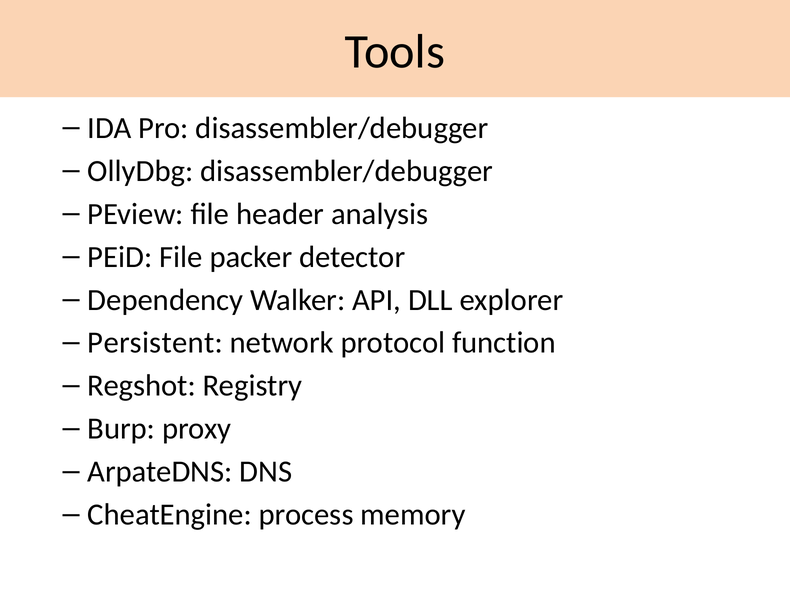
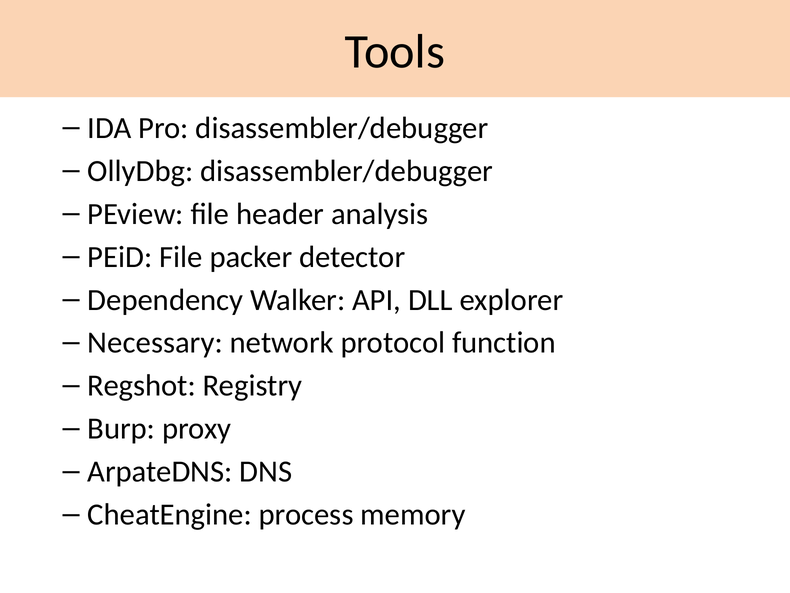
Persistent: Persistent -> Necessary
